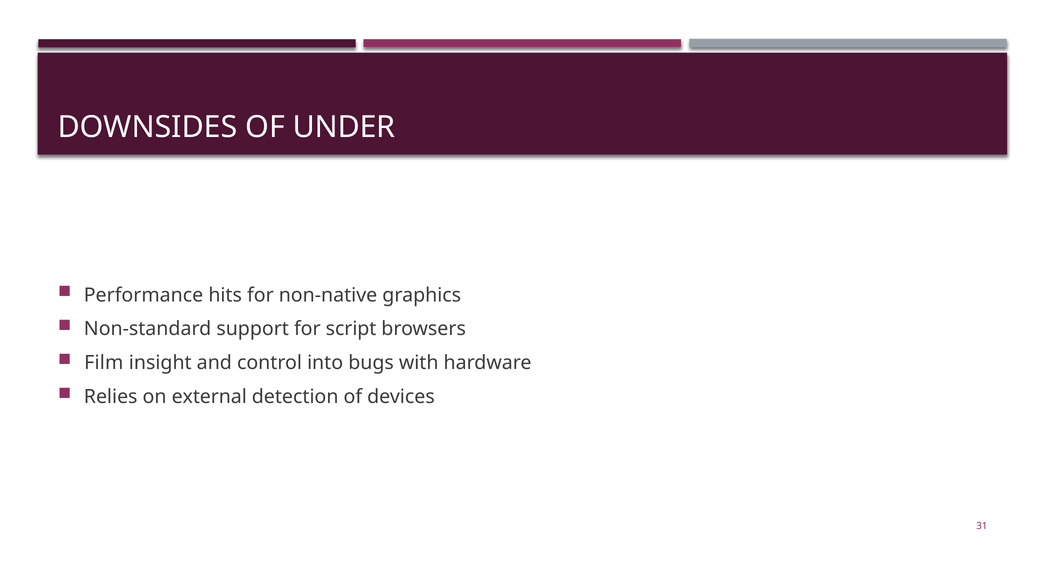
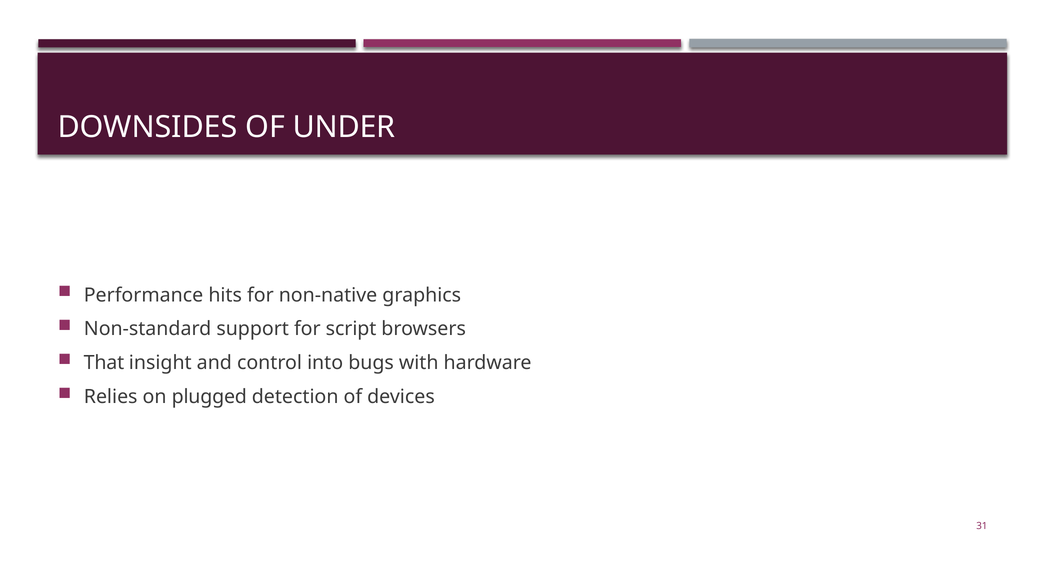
Film: Film -> That
external: external -> plugged
